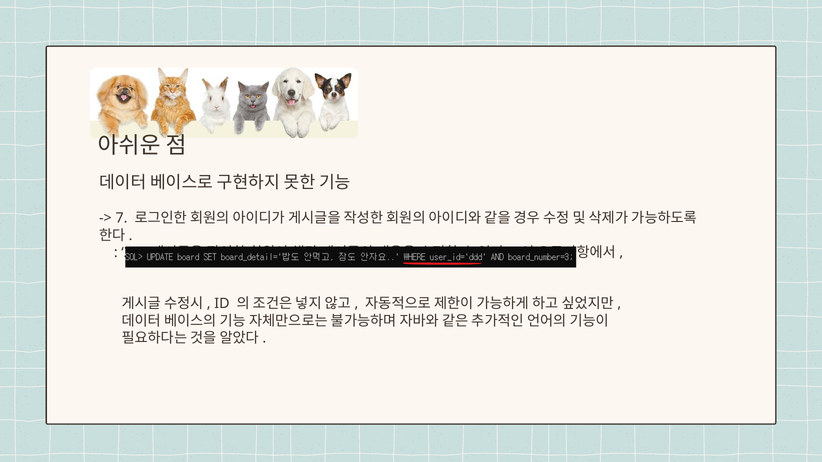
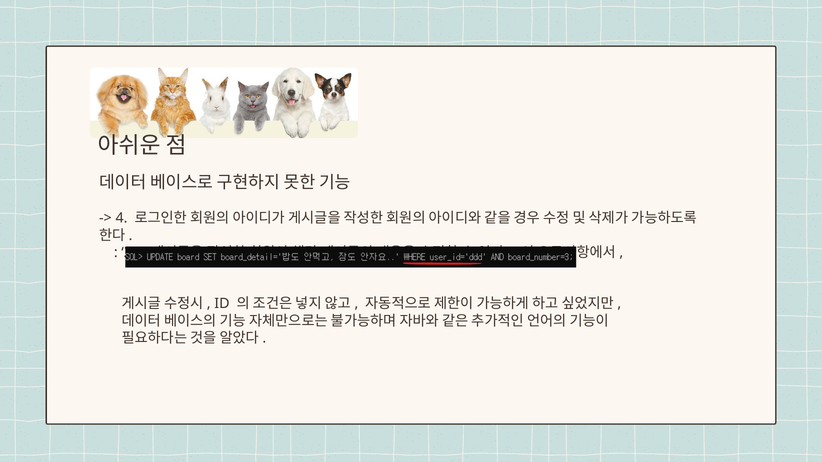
7: 7 -> 4
